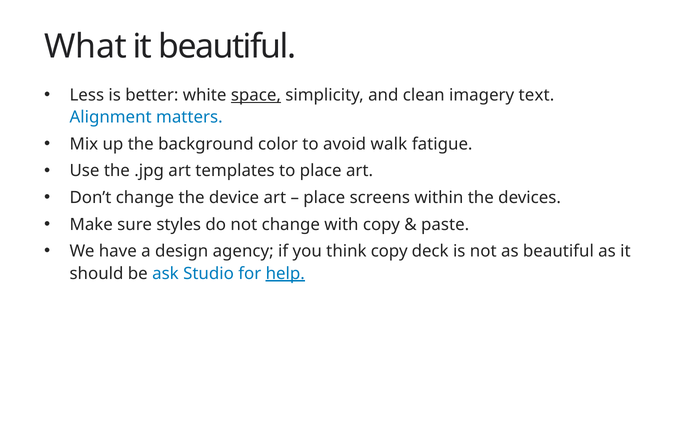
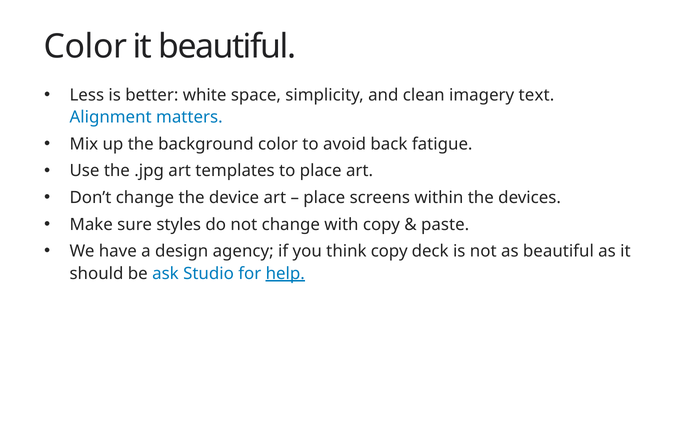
What at (86, 47): What -> Color
space underline: present -> none
walk: walk -> back
